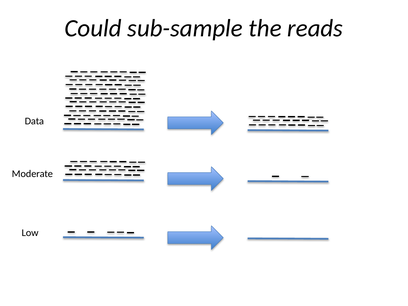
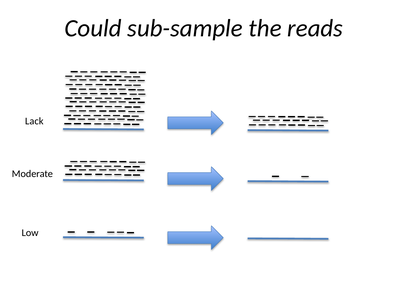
Data: Data -> Lack
